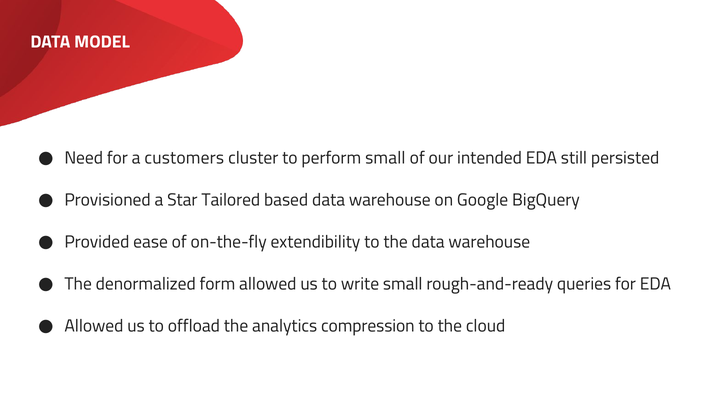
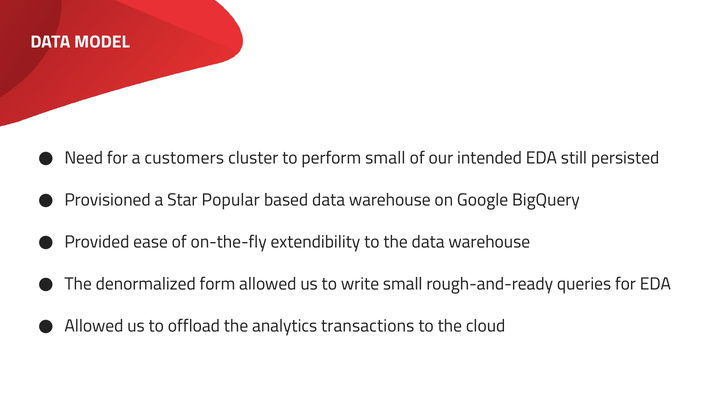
Tailored: Tailored -> Popular
compression: compression -> transactions
